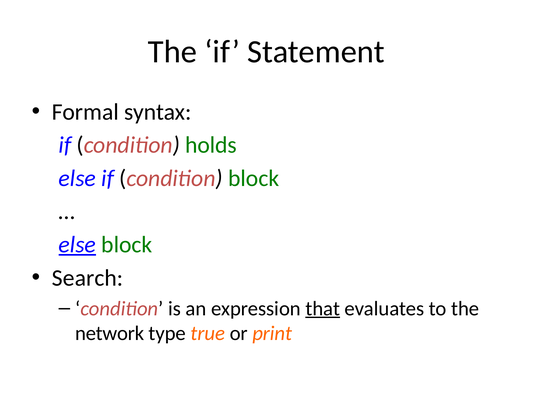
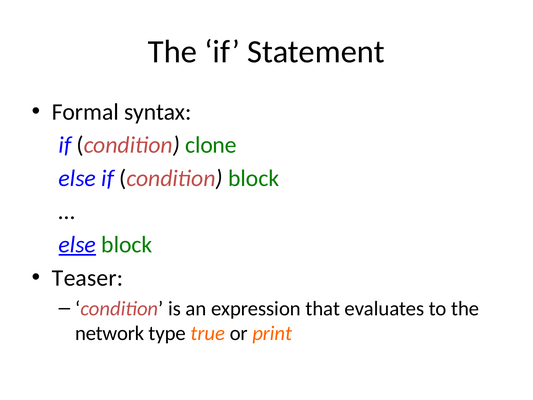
holds: holds -> clone
Search: Search -> Teaser
that underline: present -> none
